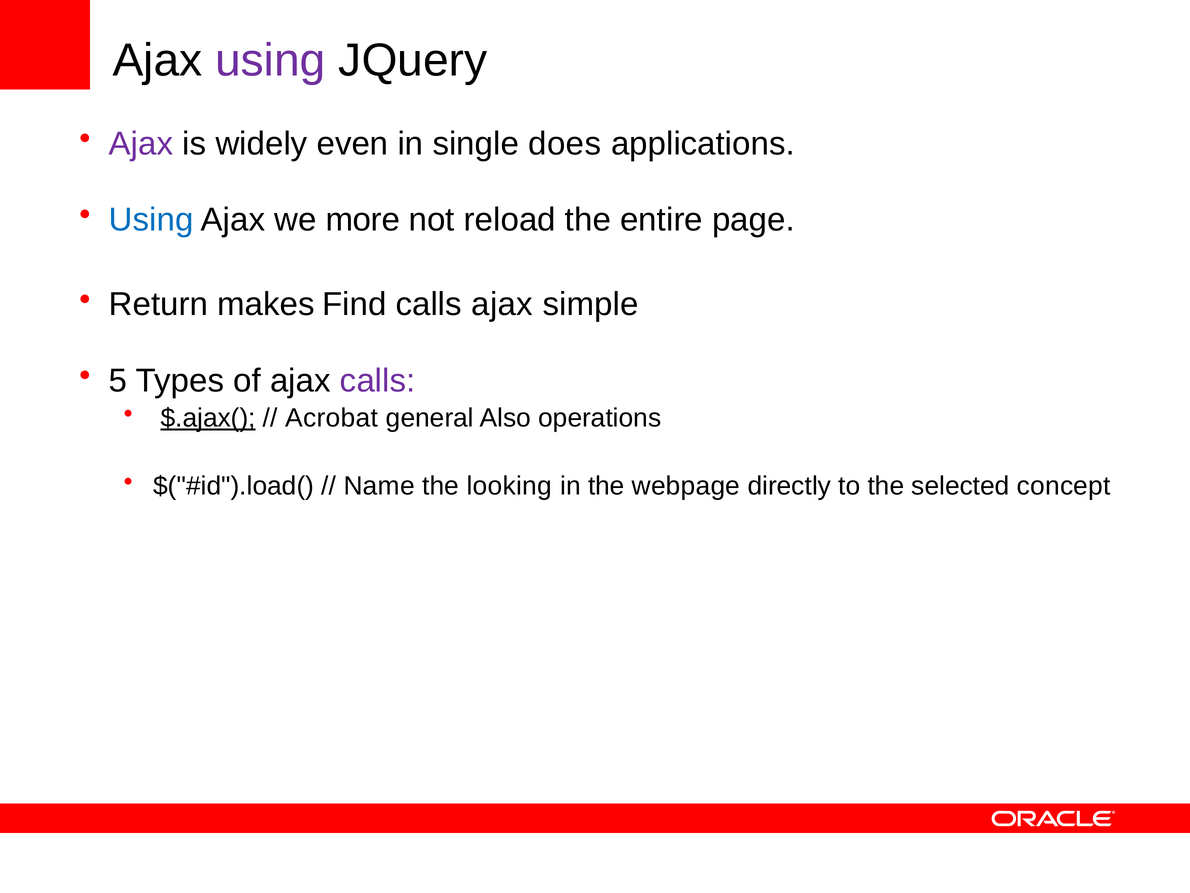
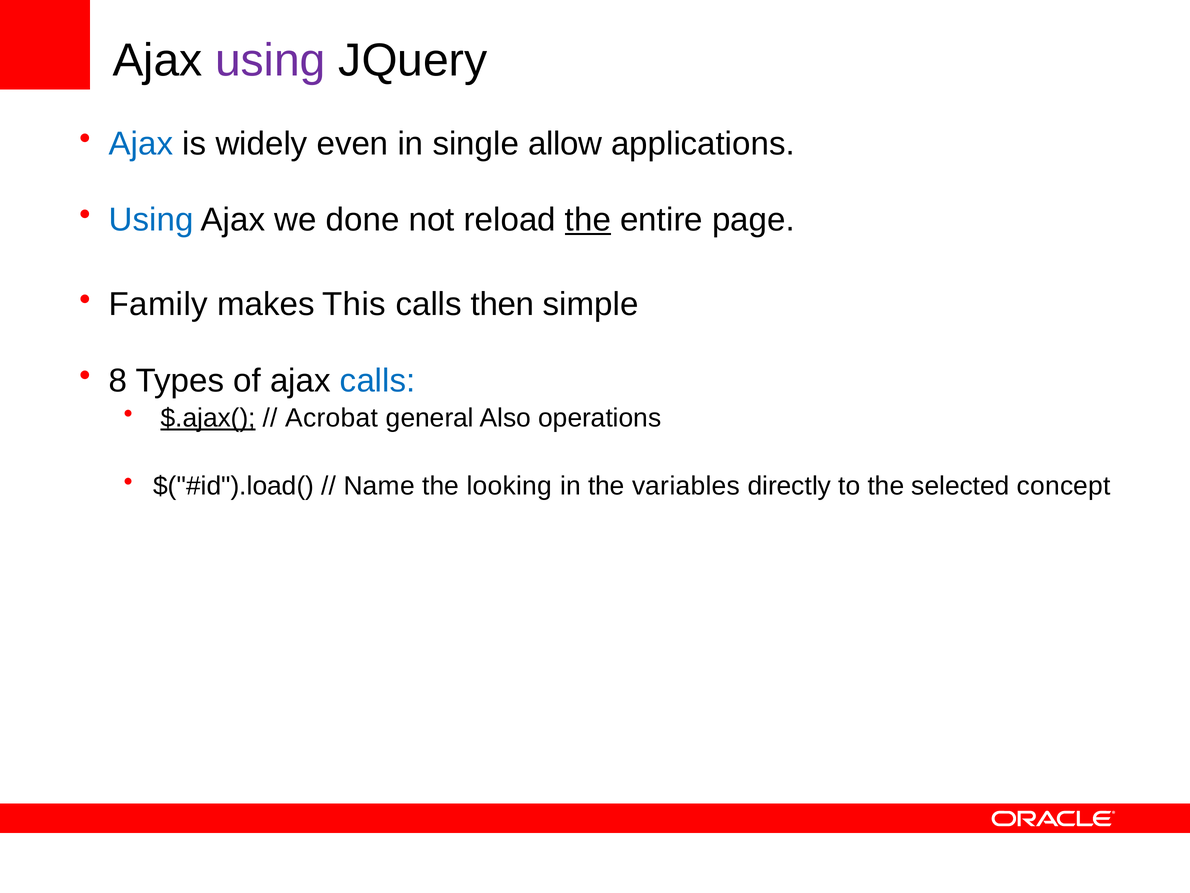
Ajax at (141, 144) colour: purple -> blue
does: does -> allow
more: more -> done
the at (588, 220) underline: none -> present
Return: Return -> Family
Find: Find -> This
calls ajax: ajax -> then
5: 5 -> 8
calls at (378, 380) colour: purple -> blue
webpage: webpage -> variables
